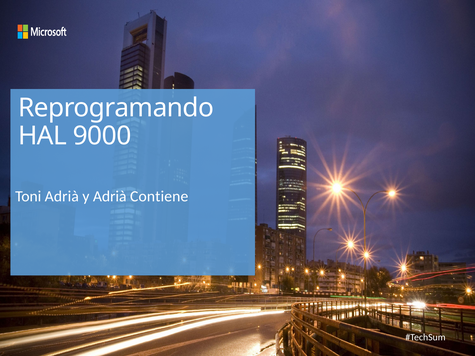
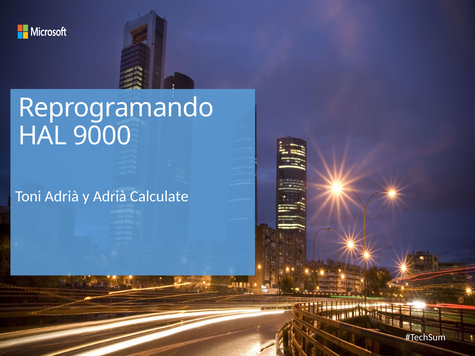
Contiene: Contiene -> Calculate
